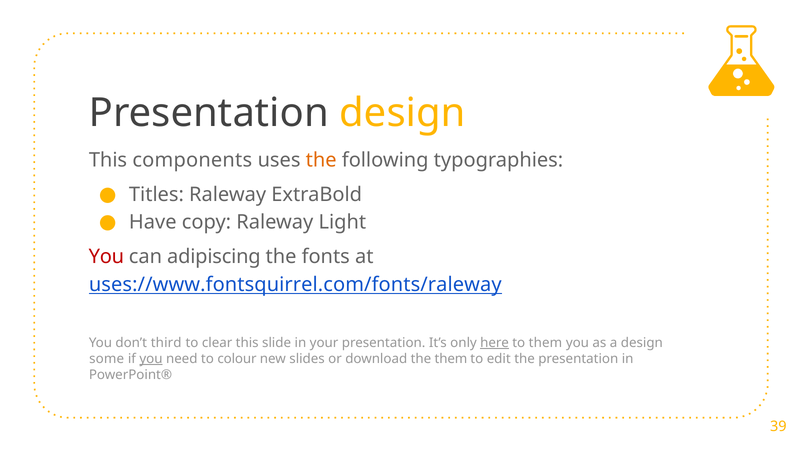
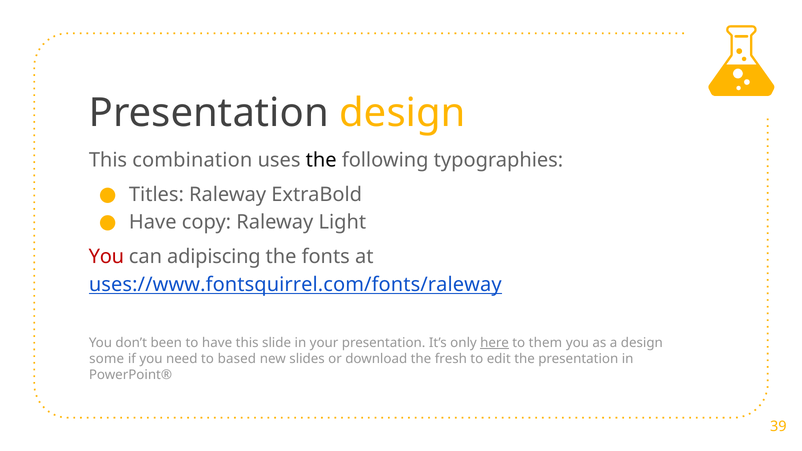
components: components -> combination
the at (321, 160) colour: orange -> black
third: third -> been
to clear: clear -> have
you at (151, 359) underline: present -> none
colour: colour -> based
the them: them -> fresh
